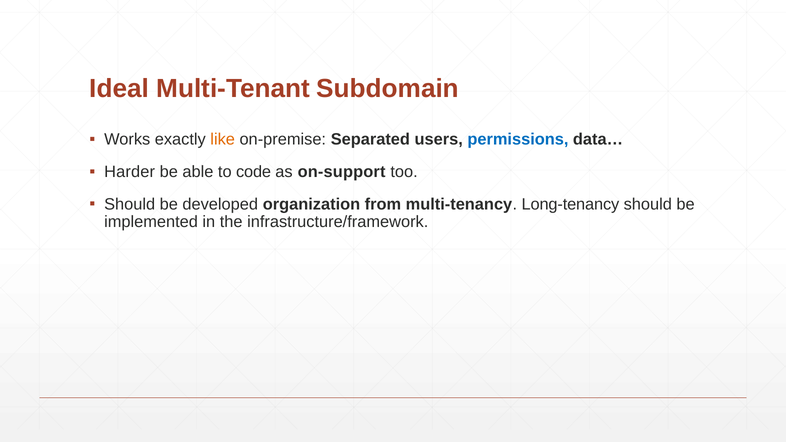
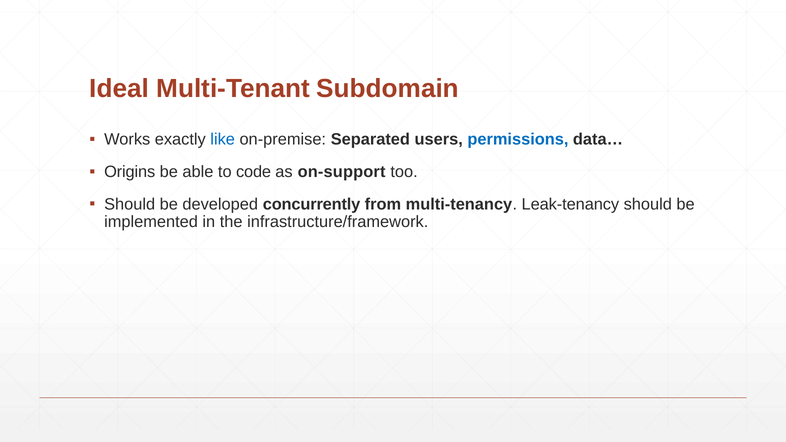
like colour: orange -> blue
Harder: Harder -> Origins
organization: organization -> concurrently
Long-tenancy: Long-tenancy -> Leak-tenancy
